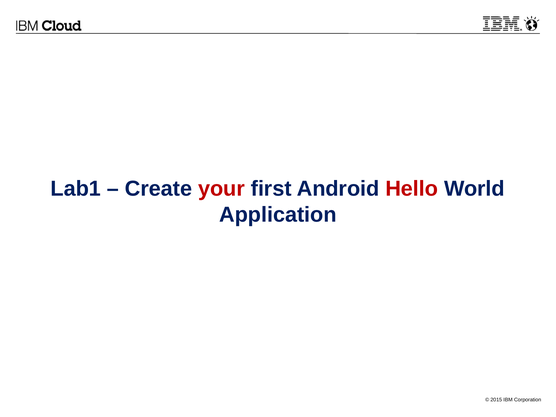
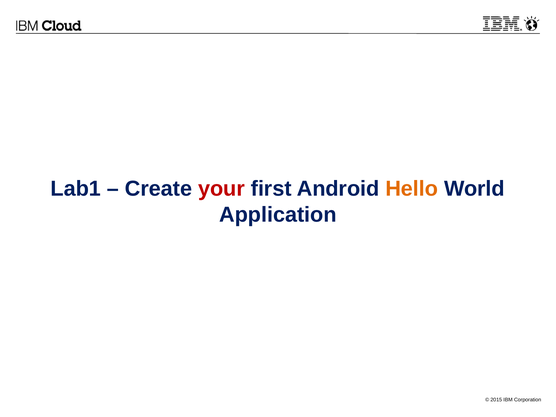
Hello colour: red -> orange
